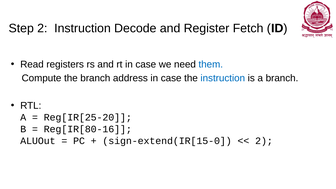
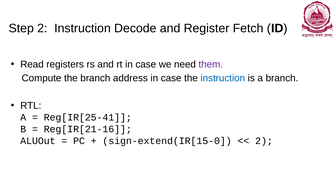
them colour: blue -> purple
Reg[IR[25-20: Reg[IR[25-20 -> Reg[IR[25-41
Reg[IR[80-16: Reg[IR[80-16 -> Reg[IR[21-16
